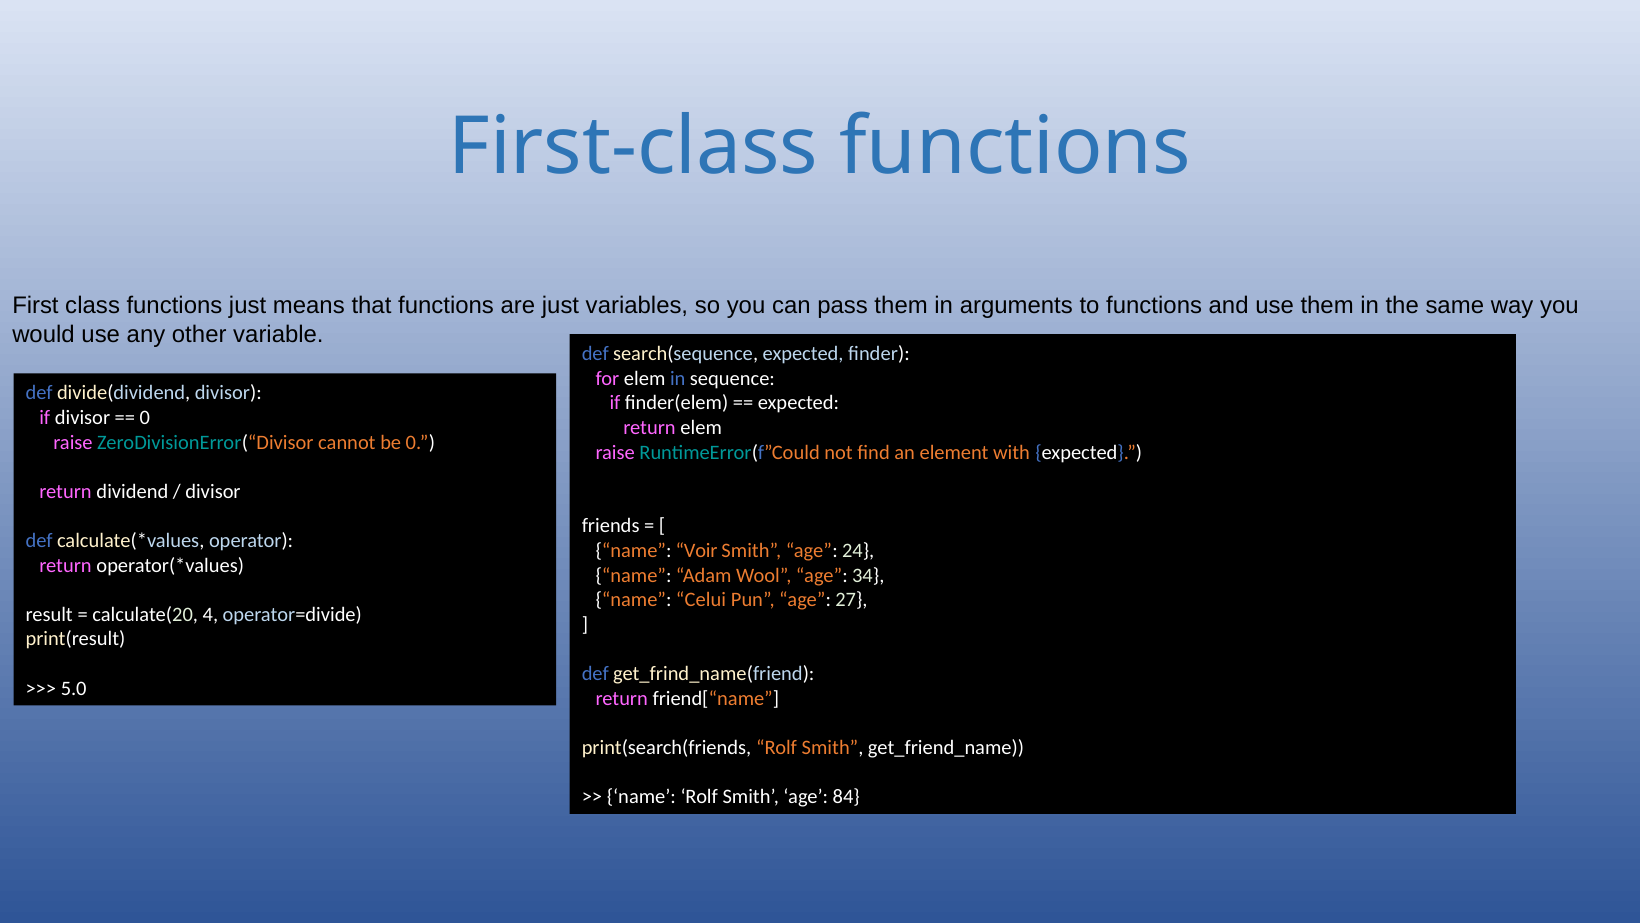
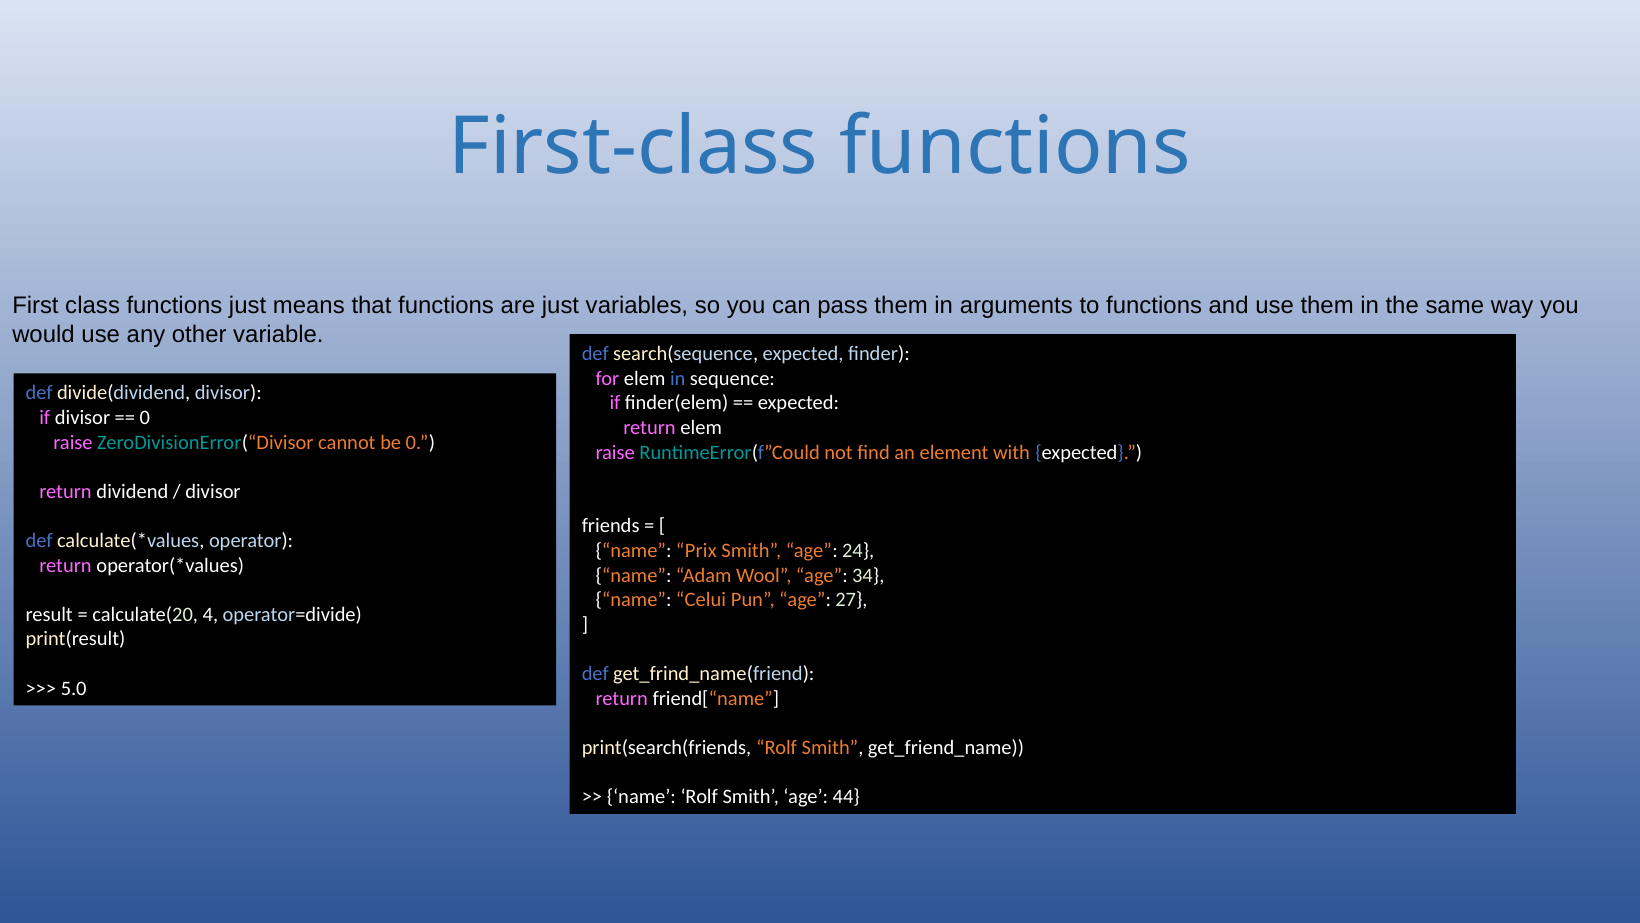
Voir: Voir -> Prix
84: 84 -> 44
